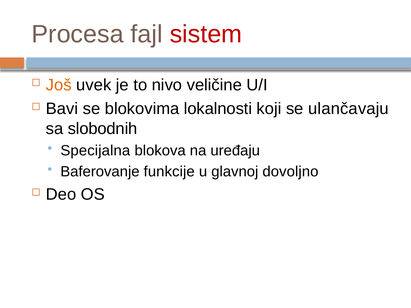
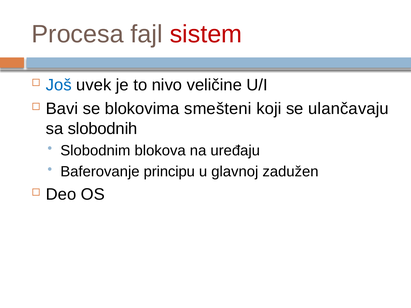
Još colour: orange -> blue
lokalnosti: lokalnosti -> smešteni
Specijalna: Specijalna -> Slobodnim
funkcije: funkcije -> principu
dovoljno: dovoljno -> zadužen
